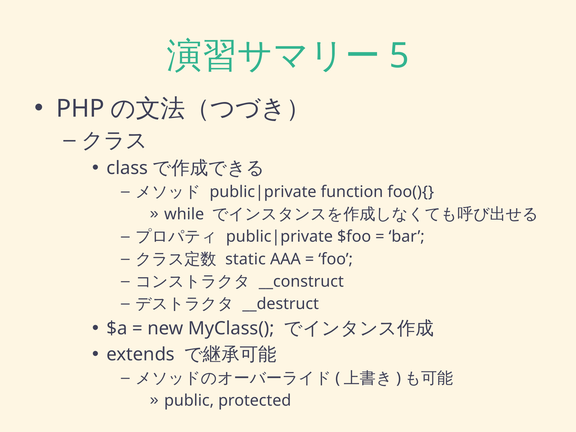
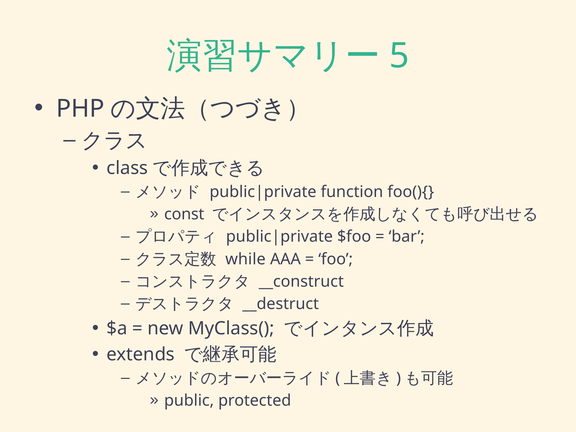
while: while -> const
static: static -> while
